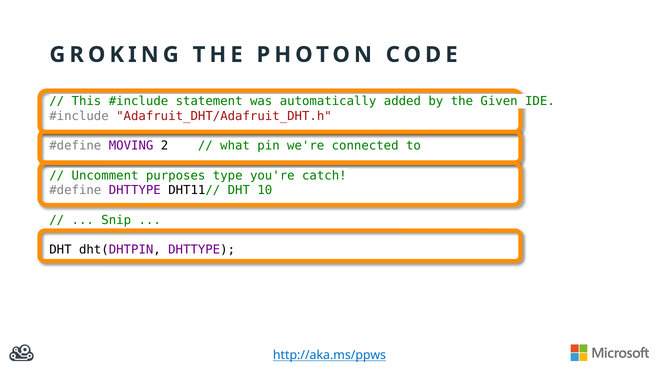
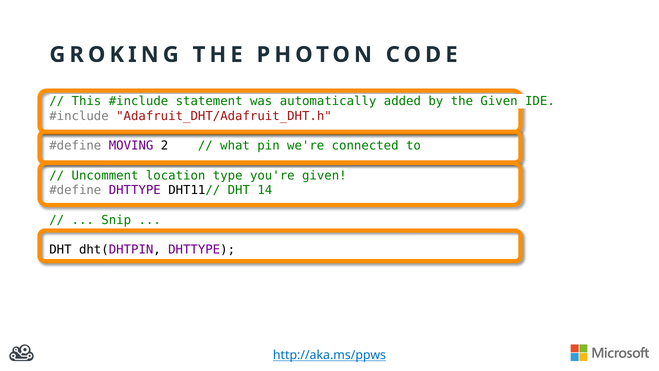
purposes: purposes -> location
you're catch: catch -> given
10: 10 -> 14
